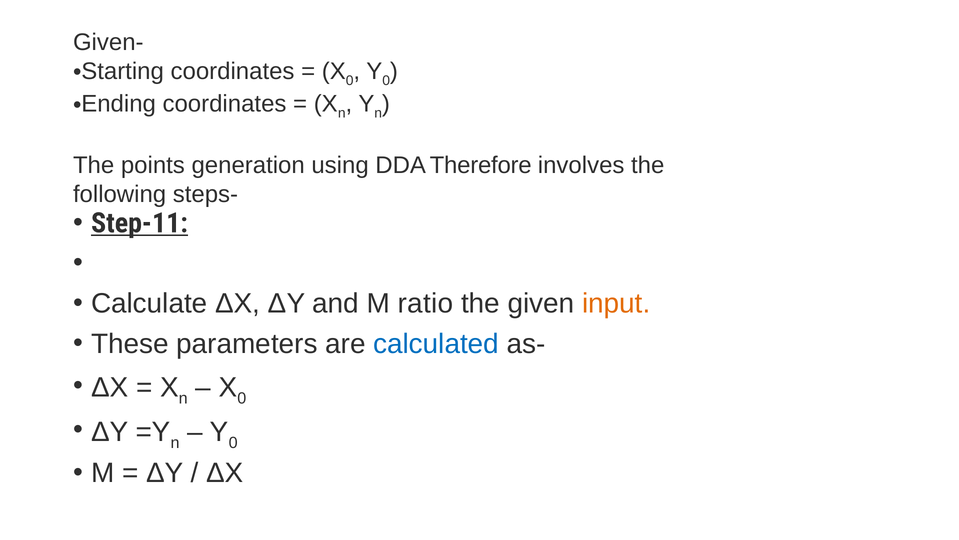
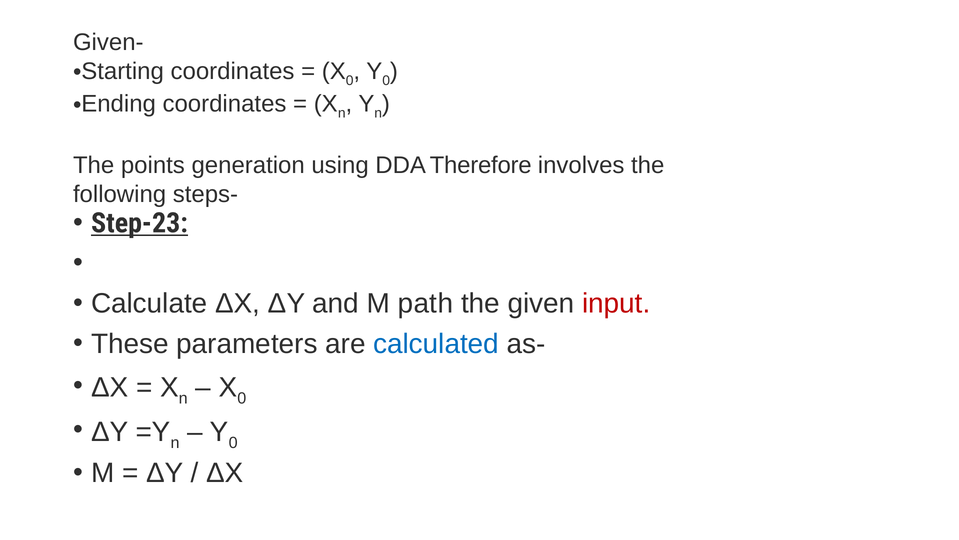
Step-11: Step-11 -> Step-23
ratio: ratio -> path
input colour: orange -> red
